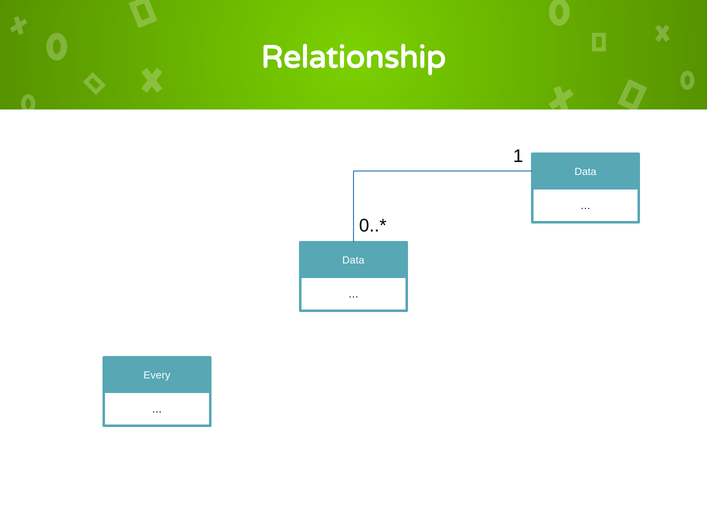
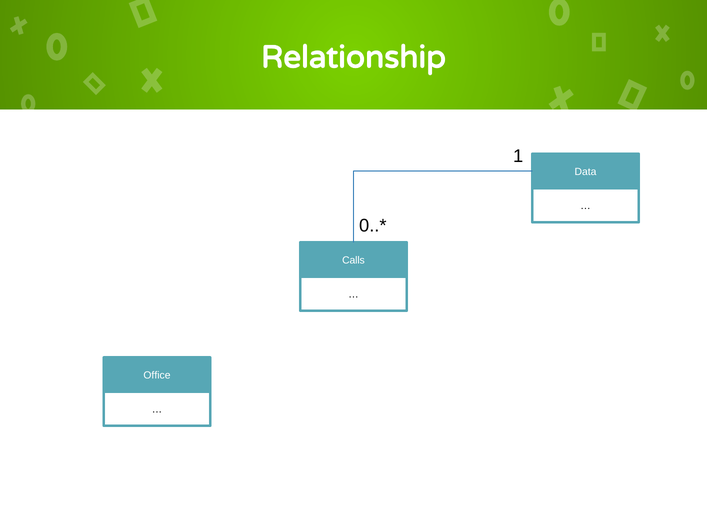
Data at (353, 260): Data -> Calls
Every: Every -> Office
